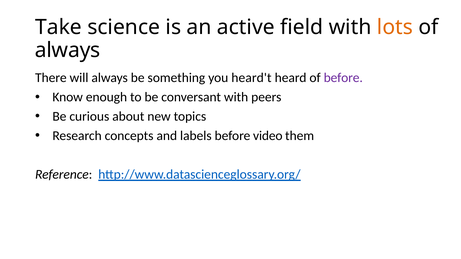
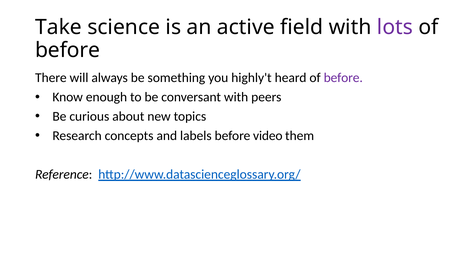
lots colour: orange -> purple
always at (68, 50): always -> before
heard't: heard't -> highly't
